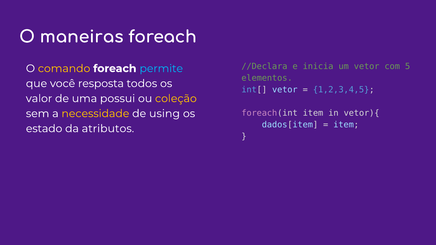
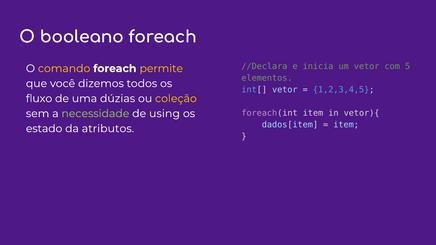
maneiras: maneiras -> booleano
permite colour: light blue -> yellow
resposta: resposta -> dizemos
valor: valor -> fluxo
possui: possui -> dúzias
necessidade colour: yellow -> light green
